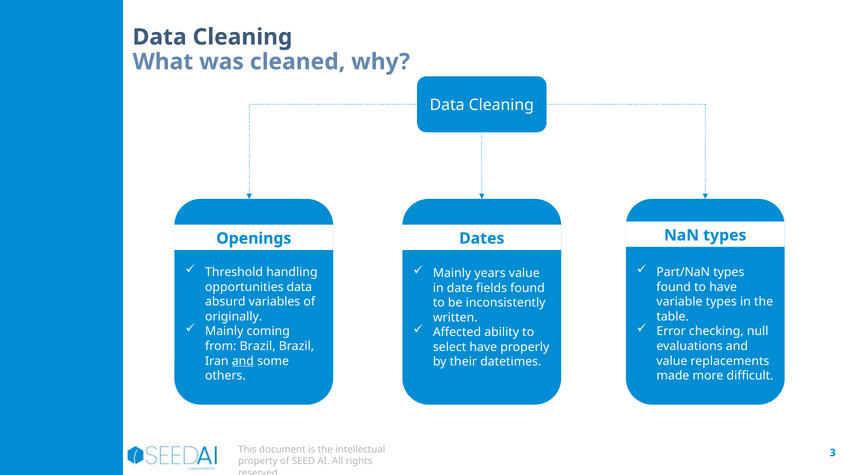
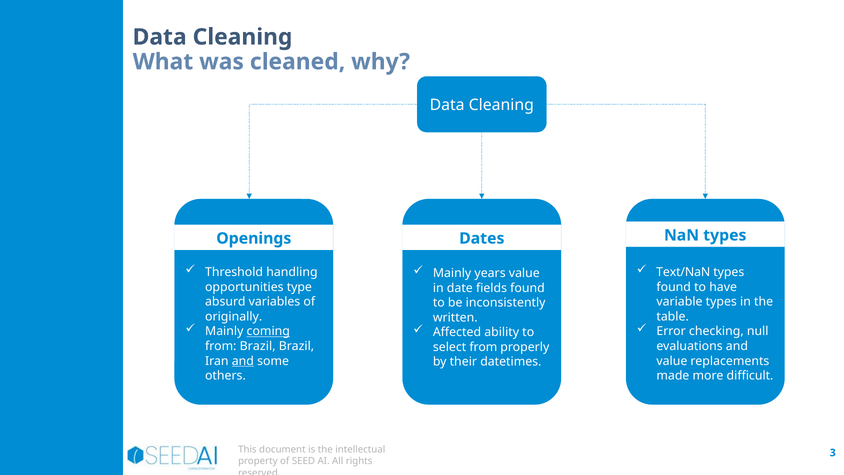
Part/NaN: Part/NaN -> Text/NaN
opportunities data: data -> type
coming underline: none -> present
select have: have -> from
